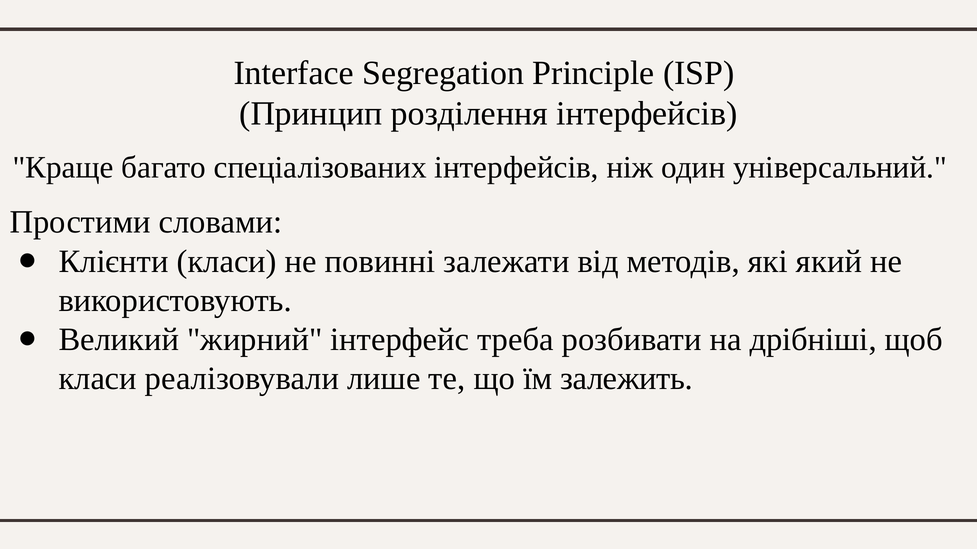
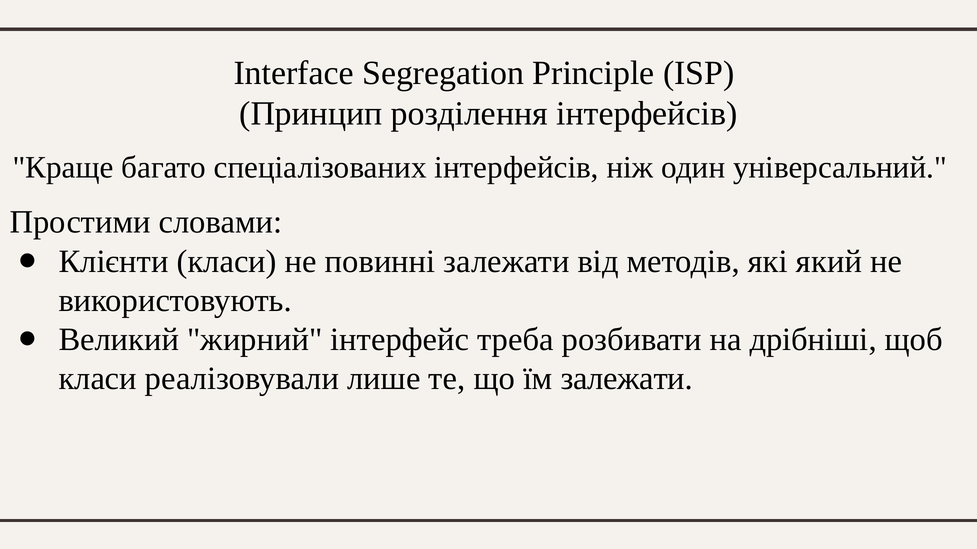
їм залежить: залежить -> залежати
